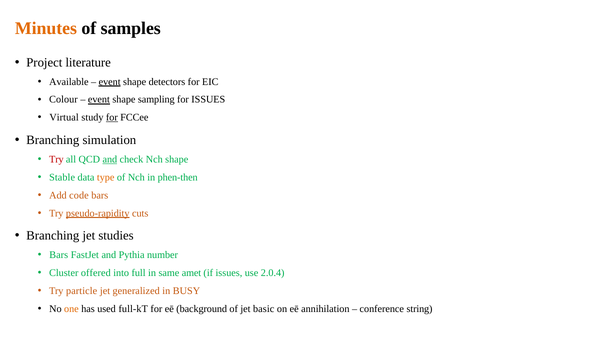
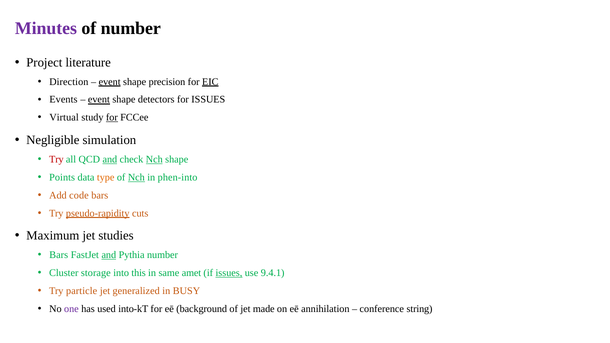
Minutes colour: orange -> purple
of samples: samples -> number
Available: Available -> Direction
detectors: detectors -> precision
EIC underline: none -> present
Colour: Colour -> Events
sampling: sampling -> detectors
Branching at (53, 140): Branching -> Negligible
Nch at (154, 159) underline: none -> present
Stable: Stable -> Points
Nch at (136, 177) underline: none -> present
phen-then: phen-then -> phen-into
Branching at (53, 236): Branching -> Maximum
and at (109, 255) underline: none -> present
offered: offered -> storage
full: full -> this
issues at (229, 273) underline: none -> present
2.0.4: 2.0.4 -> 9.4.1
one colour: orange -> purple
full-kT: full-kT -> into-kT
basic: basic -> made
